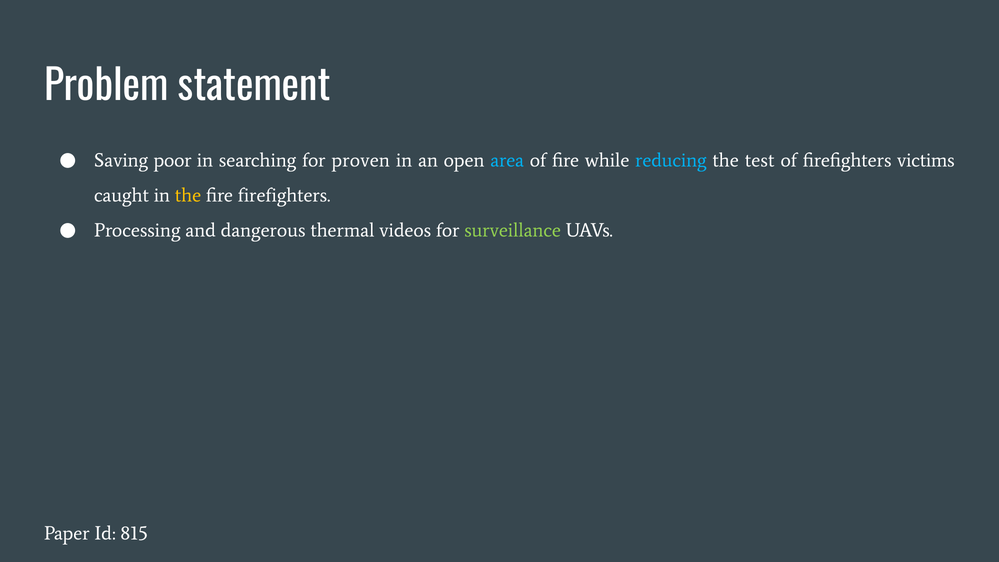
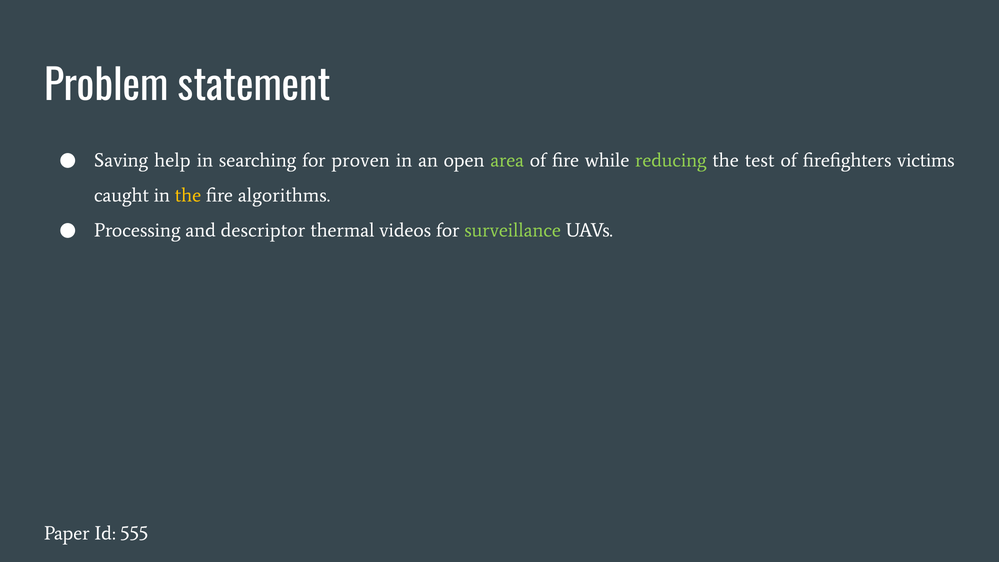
poor: poor -> help
area colour: light blue -> light green
reducing colour: light blue -> light green
fire firefighters: firefighters -> algorithms
dangerous: dangerous -> descriptor
815: 815 -> 555
